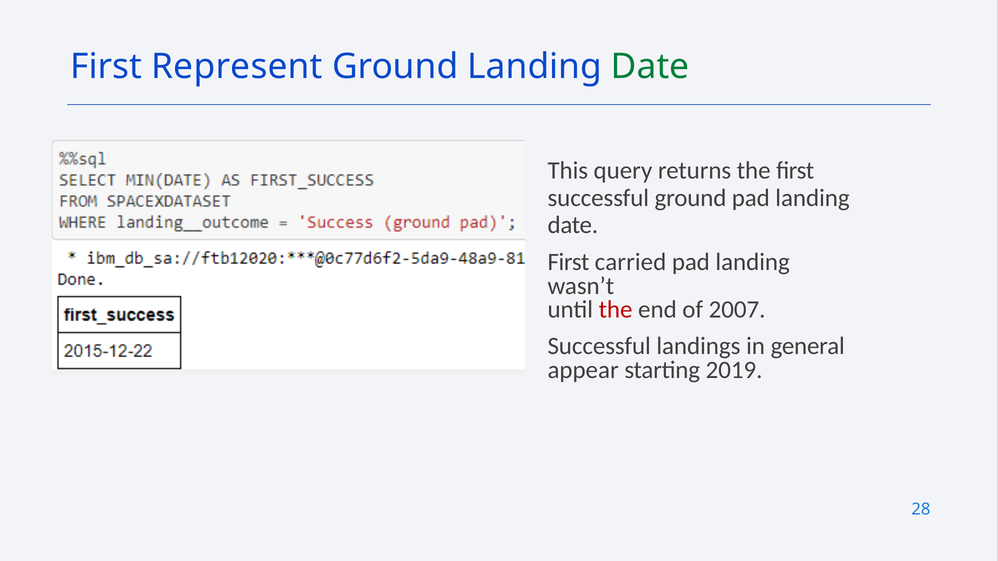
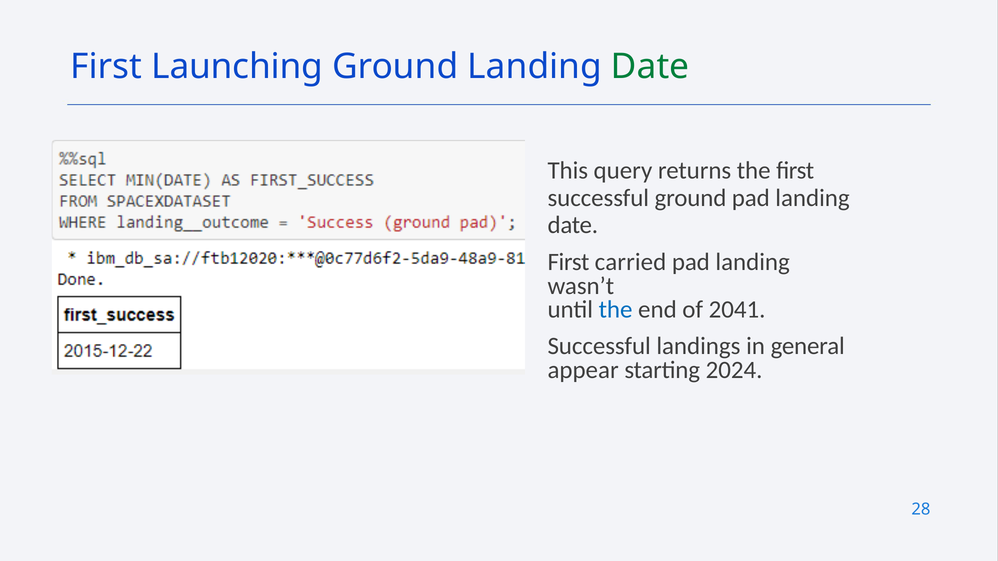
Represent: Represent -> Launching
the at (616, 310) colour: red -> blue
2007: 2007 -> 2041
2019: 2019 -> 2024
